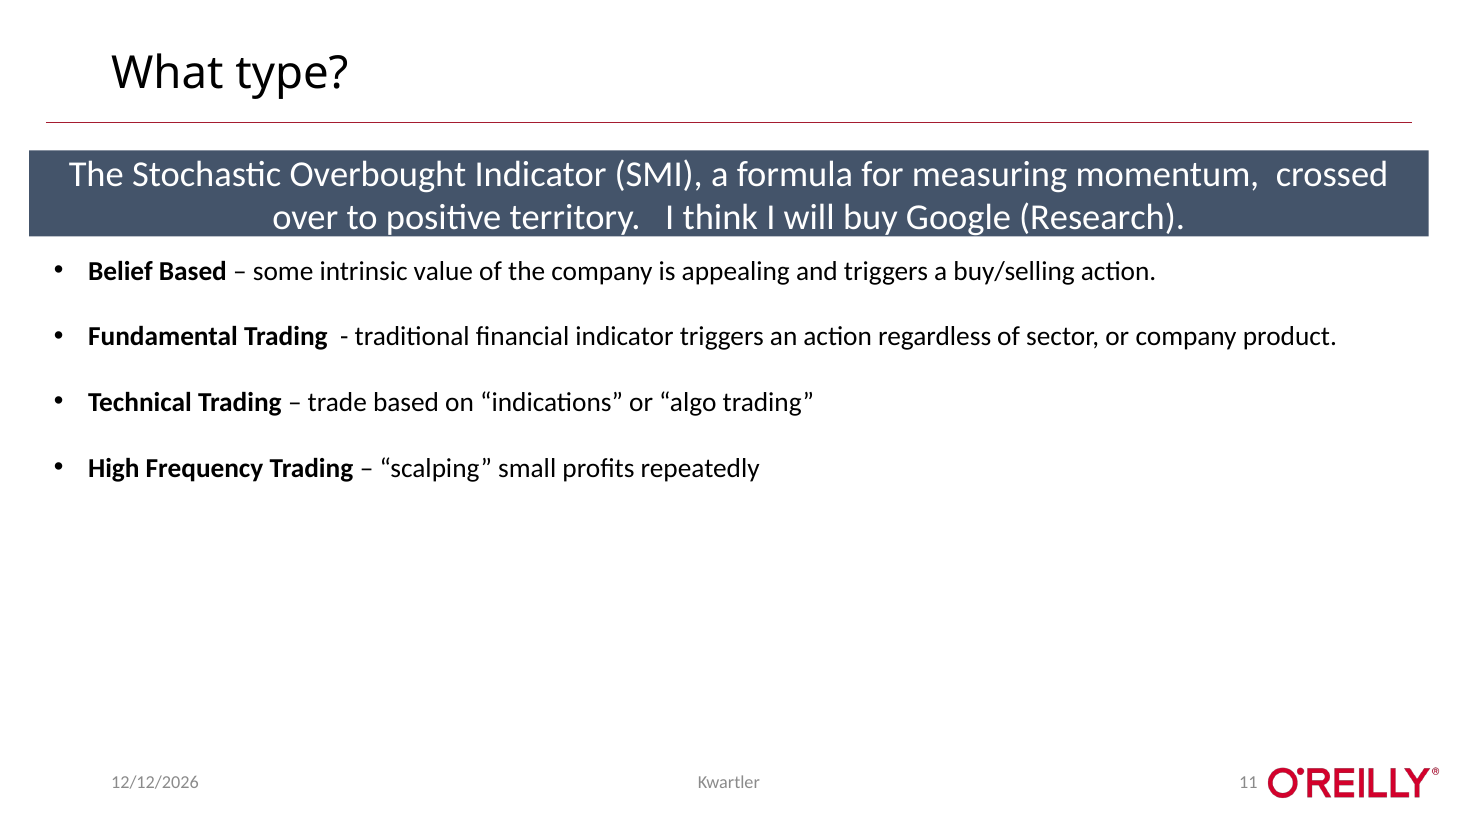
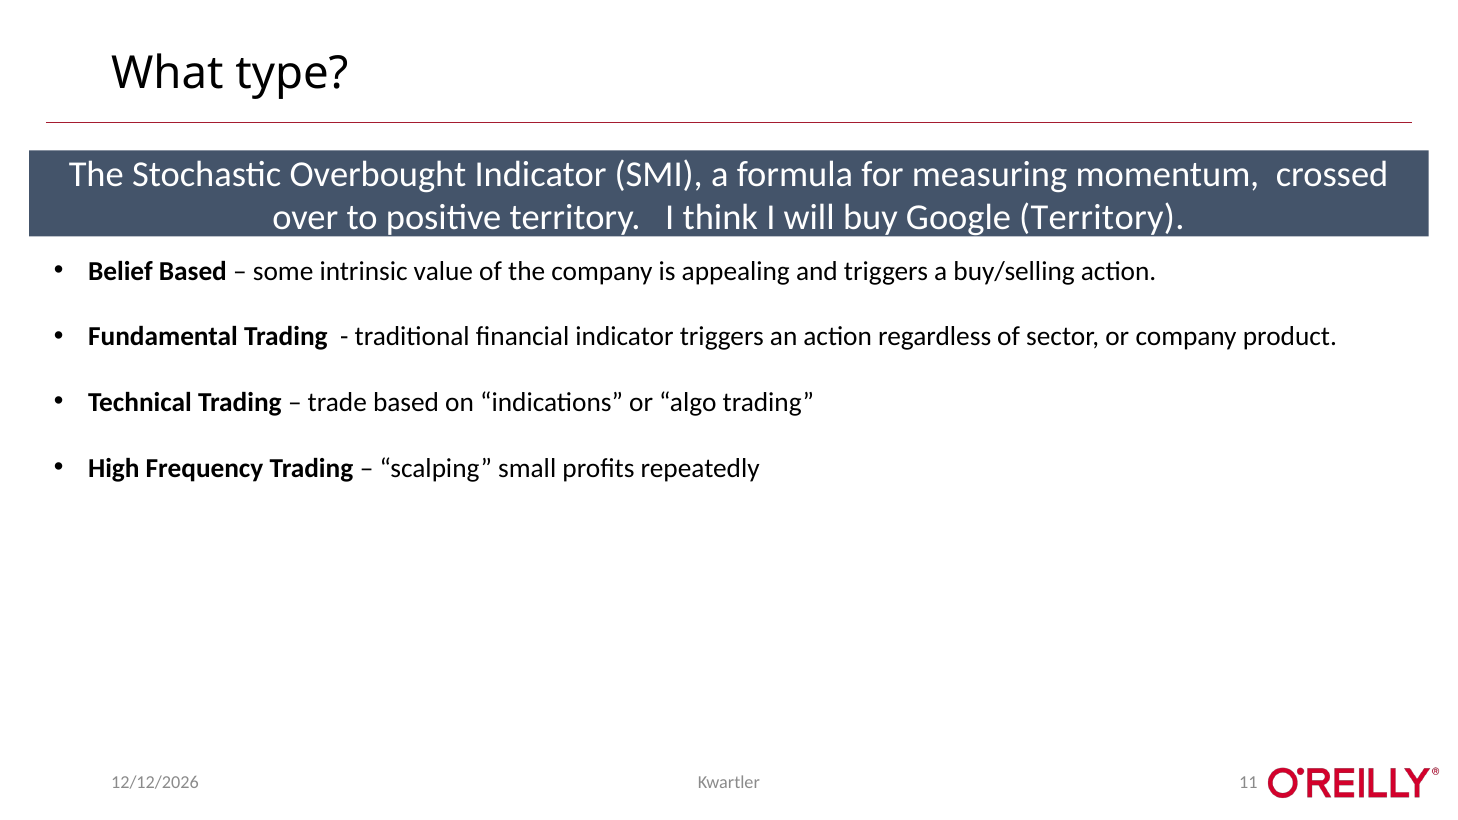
Google Research: Research -> Territory
